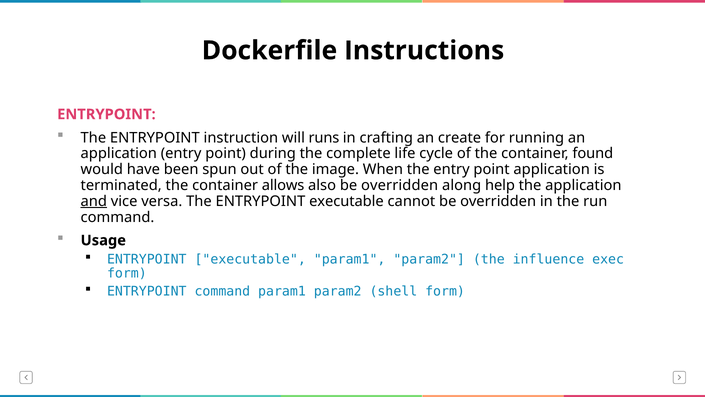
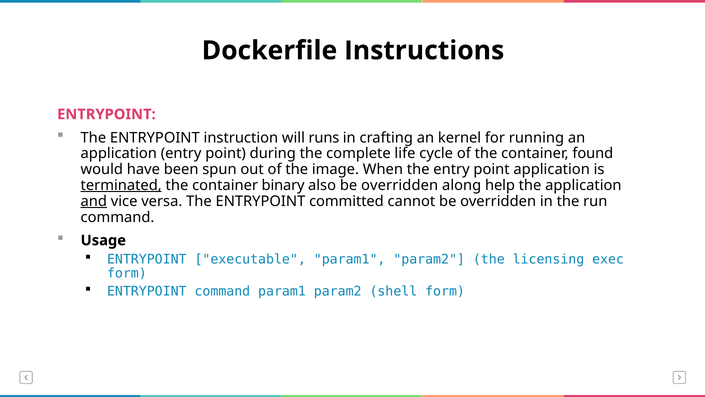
create: create -> kernel
terminated underline: none -> present
allows: allows -> binary
The ENTRYPOINT executable: executable -> committed
influence: influence -> licensing
